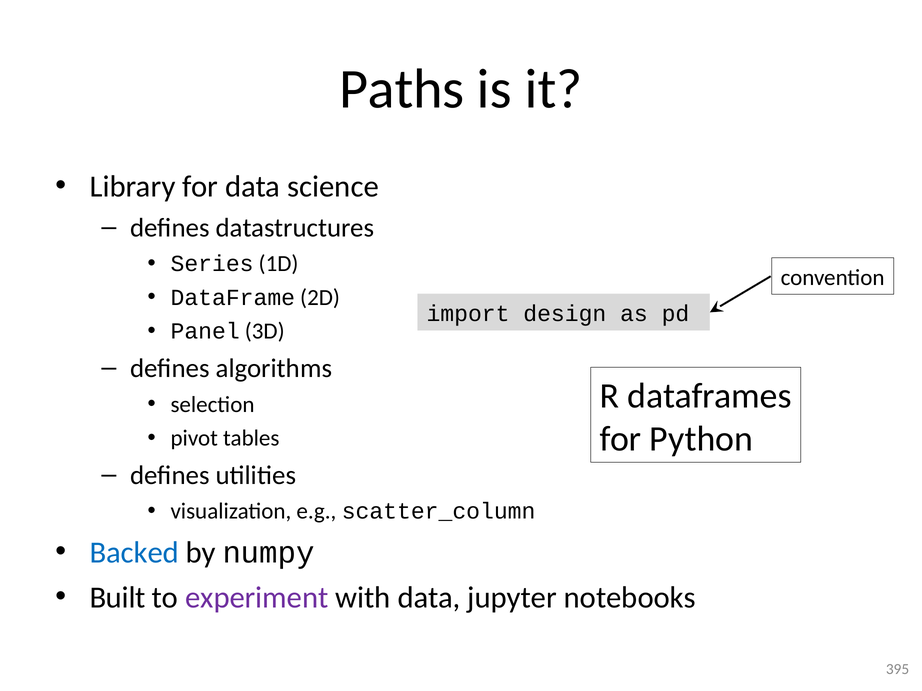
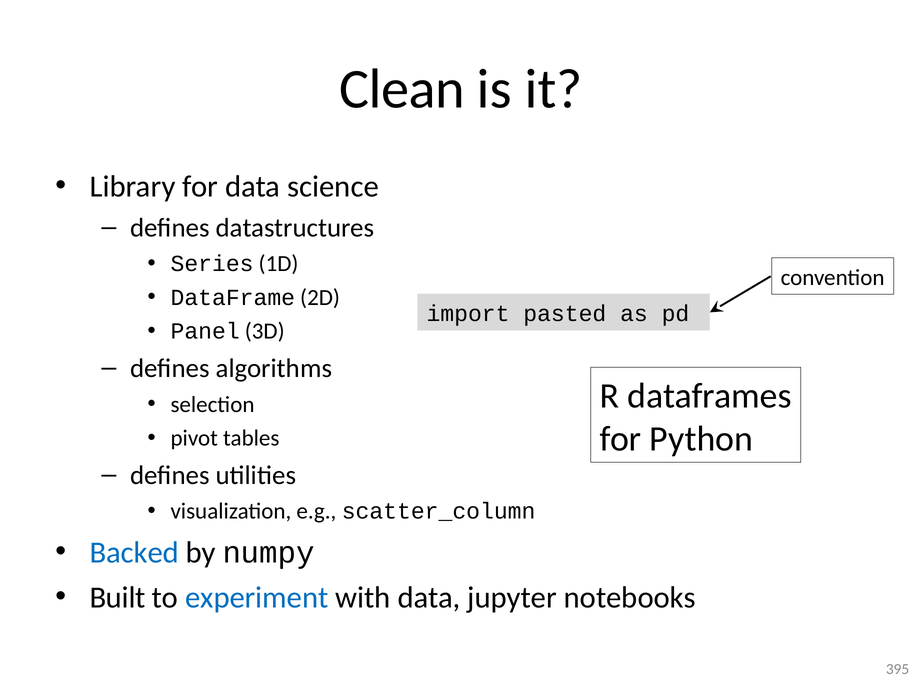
Paths: Paths -> Clean
design: design -> pasted
experiment colour: purple -> blue
